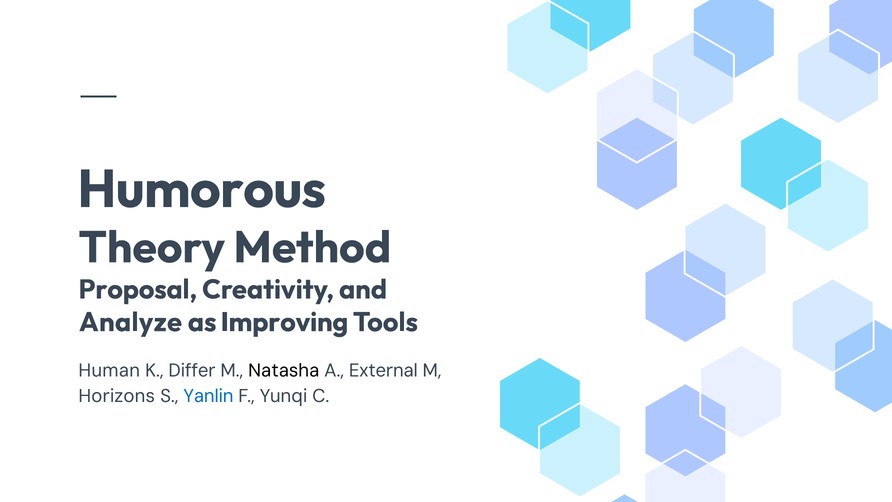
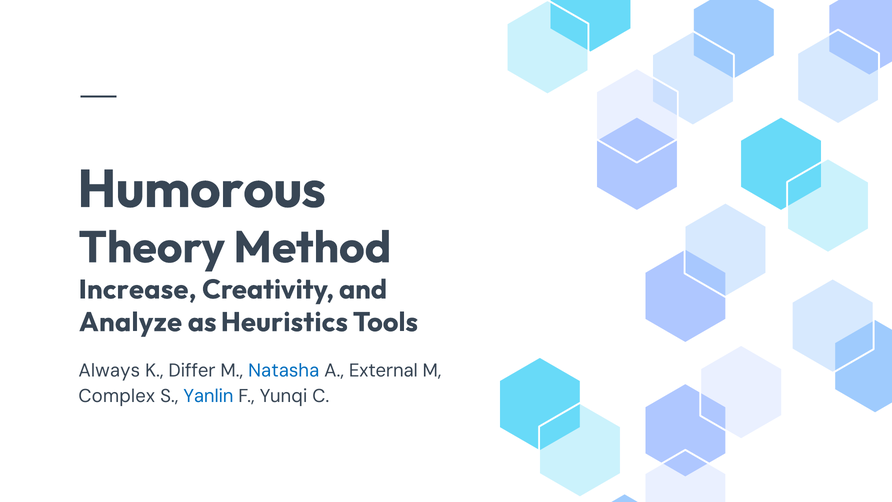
Proposal: Proposal -> Increase
Improving: Improving -> Heuristics
Human: Human -> Always
Natasha colour: black -> blue
Horizons: Horizons -> Complex
